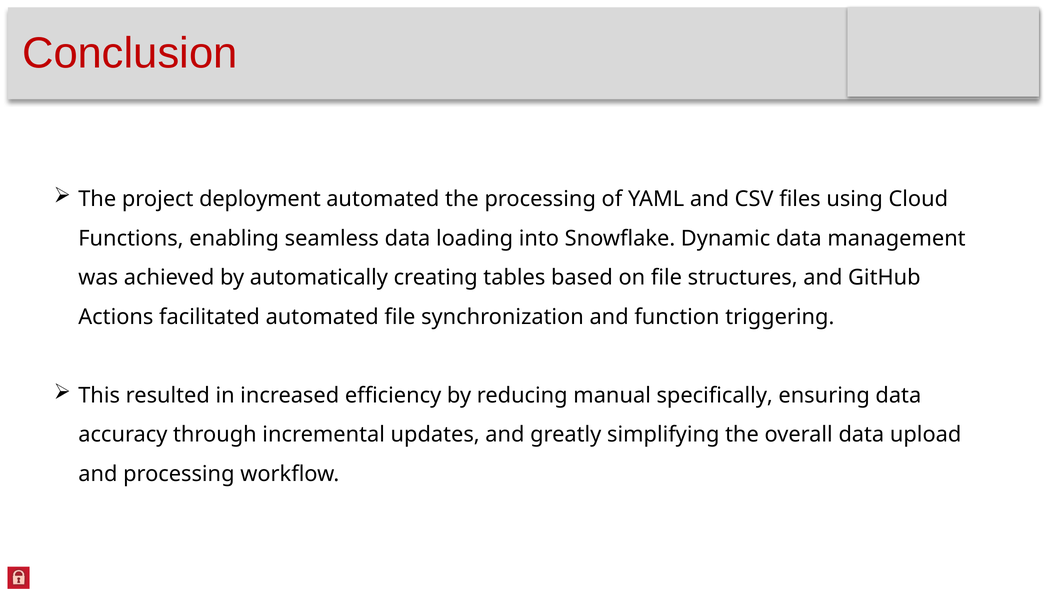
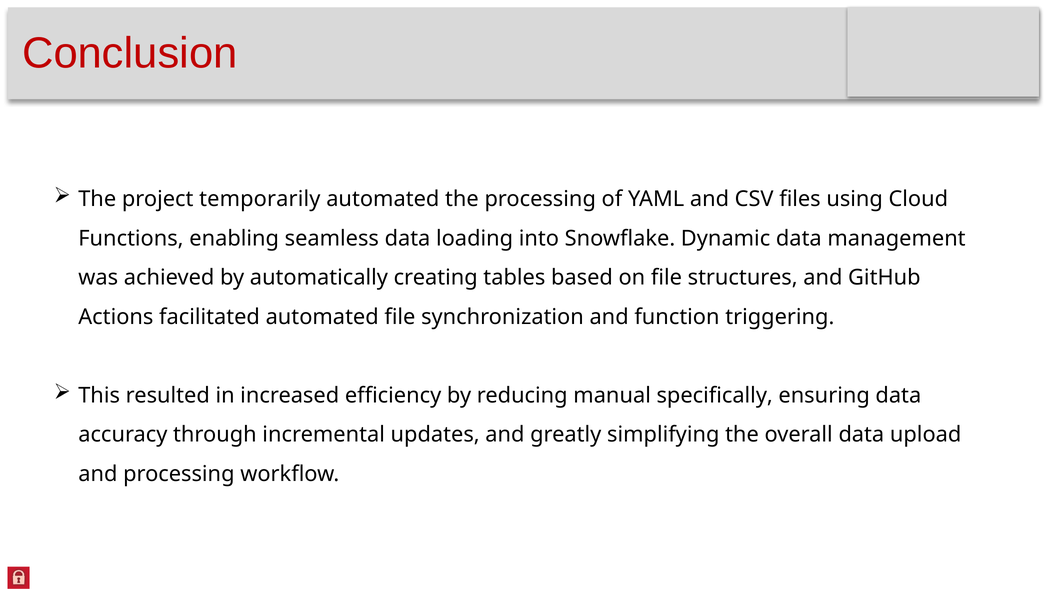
deployment: deployment -> temporarily
